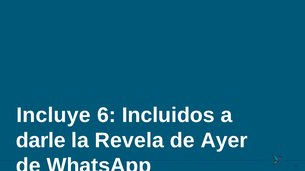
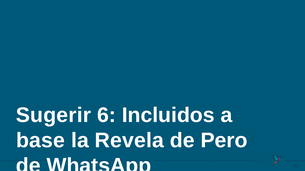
Incluye: Incluye -> Sugerir
darle: darle -> base
Ayer: Ayer -> Pero
